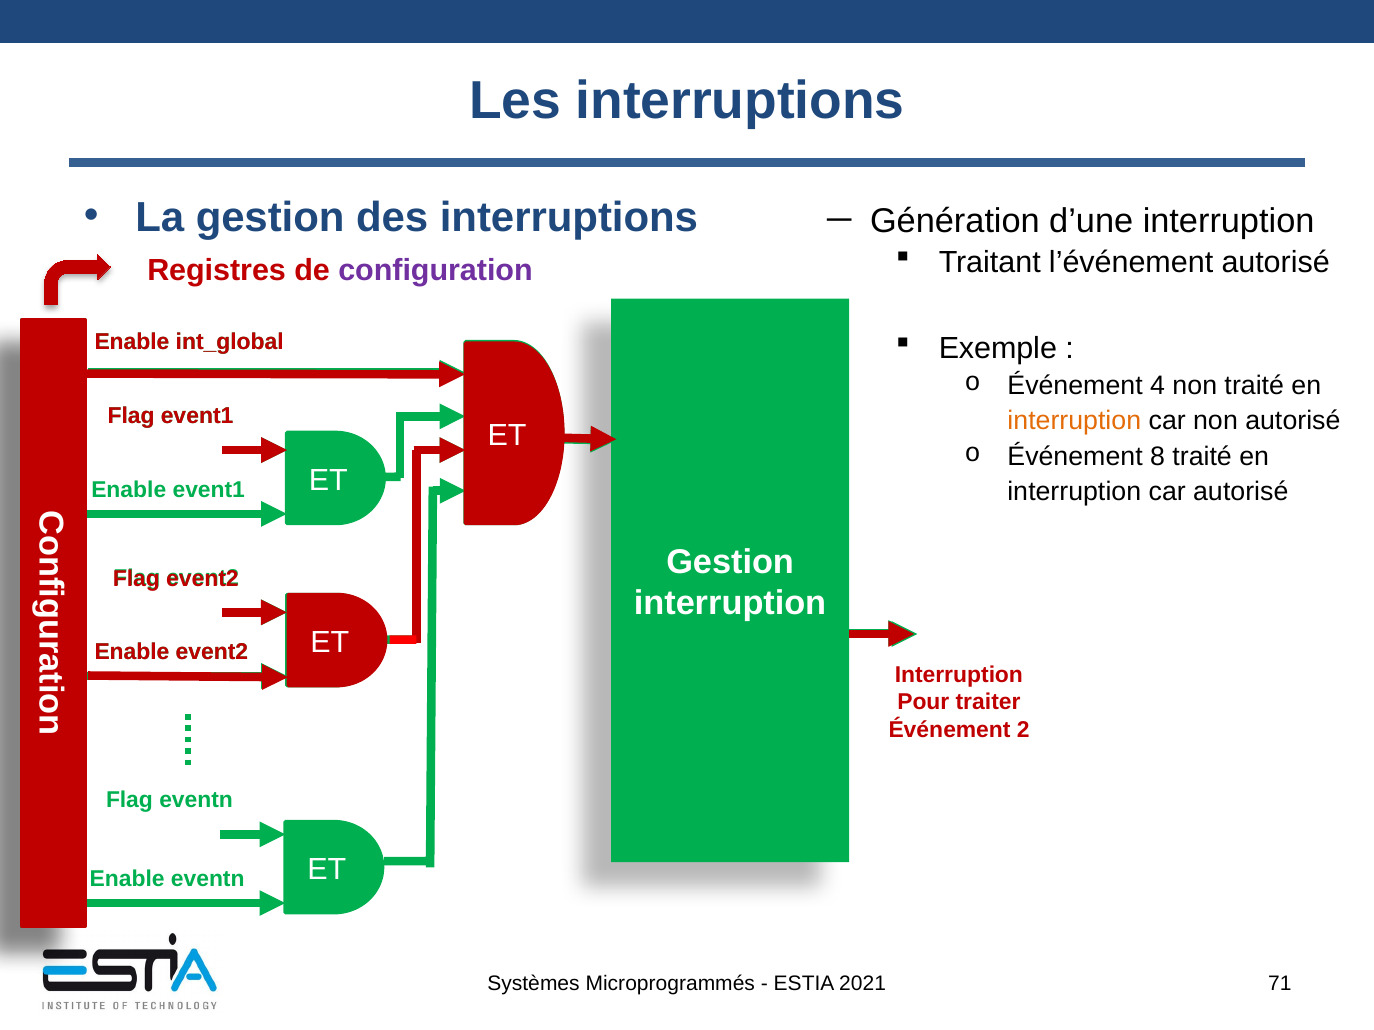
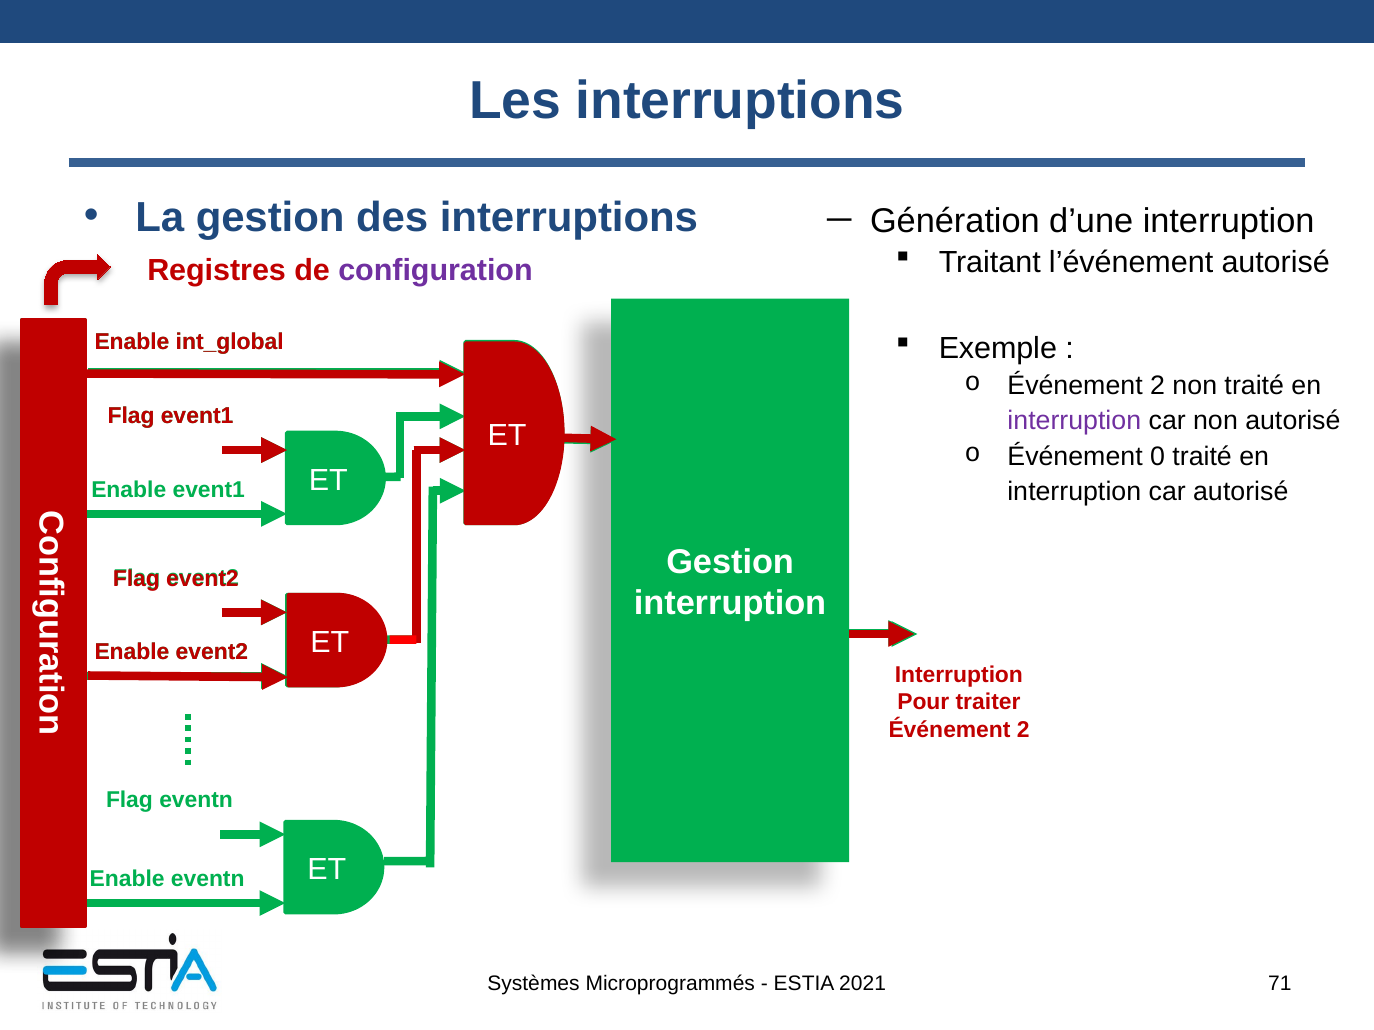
4 at (1158, 386): 4 -> 2
interruption at (1074, 421) colour: orange -> purple
8: 8 -> 0
